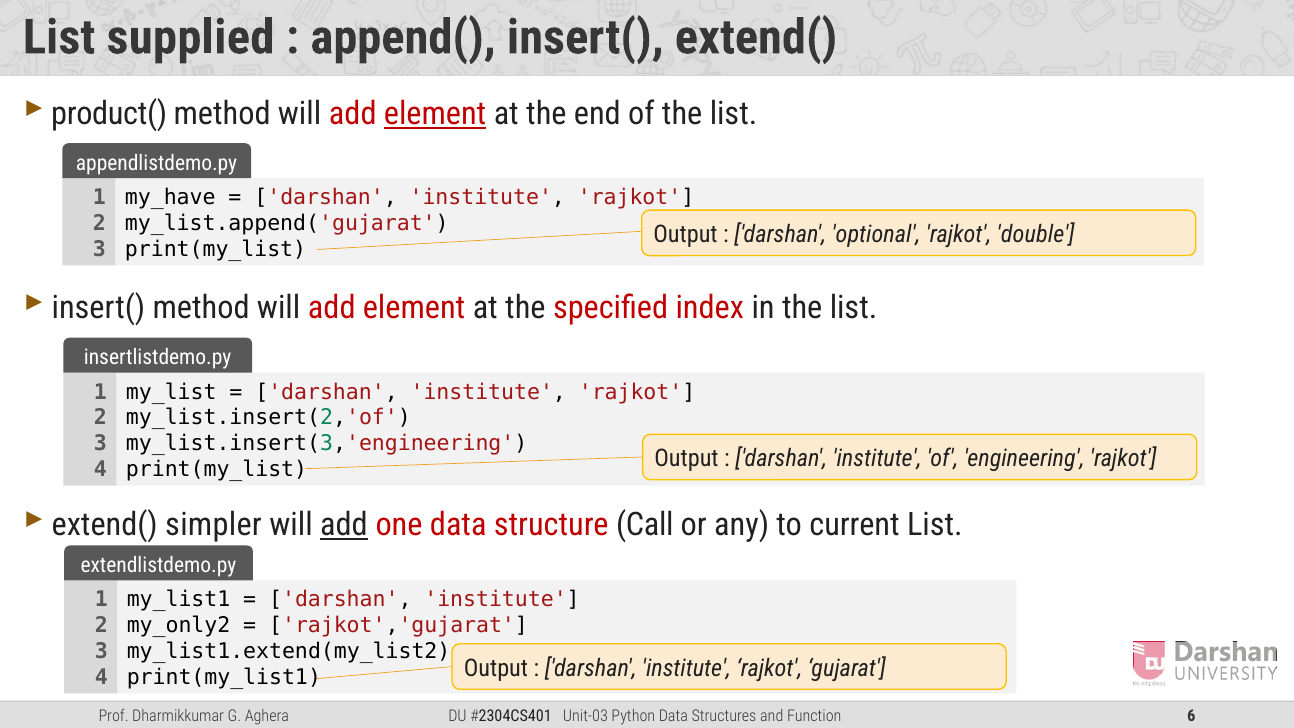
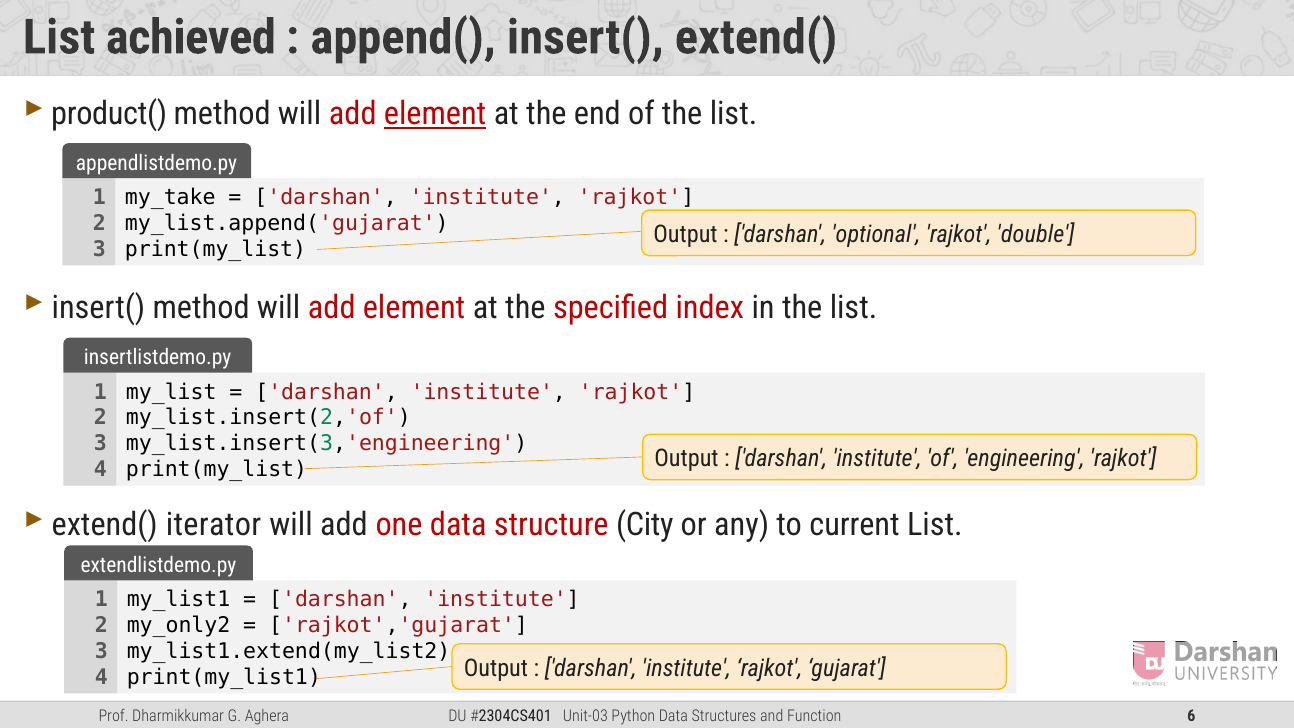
supplied: supplied -> achieved
my_have: my_have -> my_take
simpler: simpler -> iterator
add at (344, 525) underline: present -> none
Call: Call -> City
